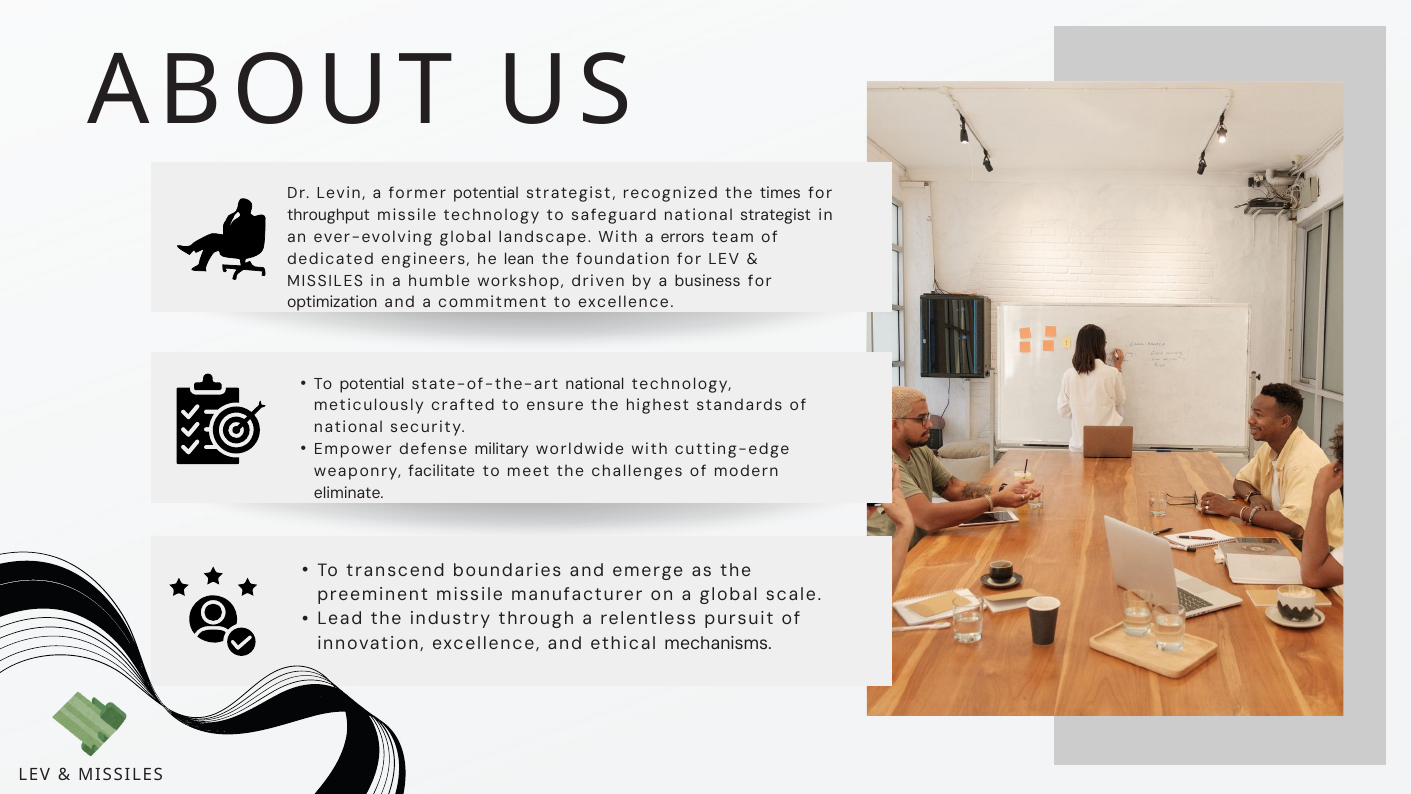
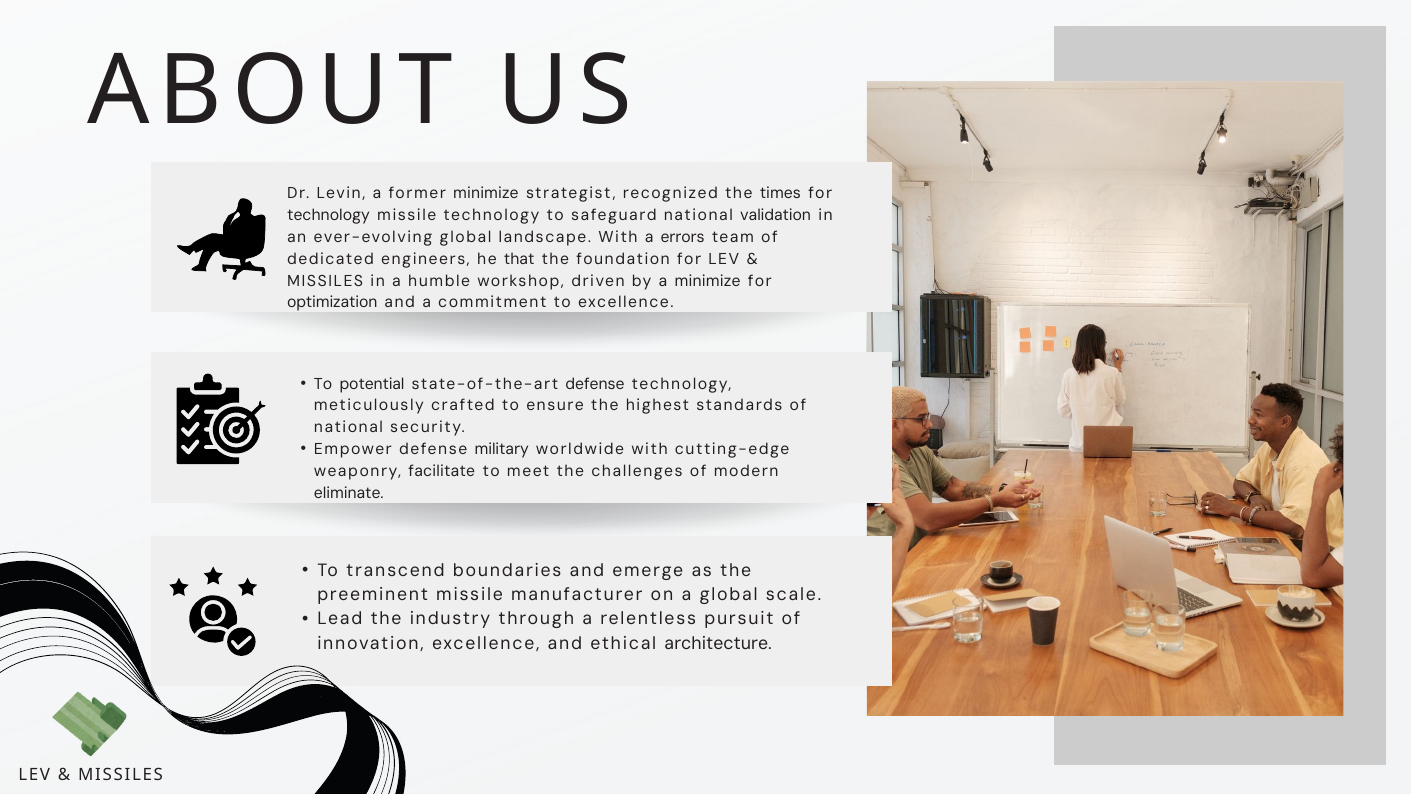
former potential: potential -> minimize
throughput at (329, 215): throughput -> technology
national strategist: strategist -> validation
lean: lean -> that
a business: business -> minimize
state-of-the-art national: national -> defense
mechanisms: mechanisms -> architecture
